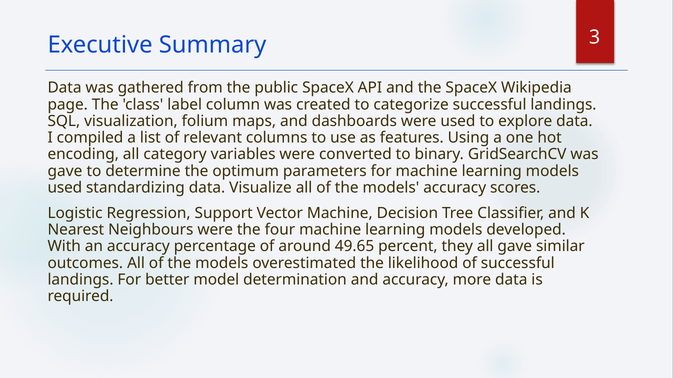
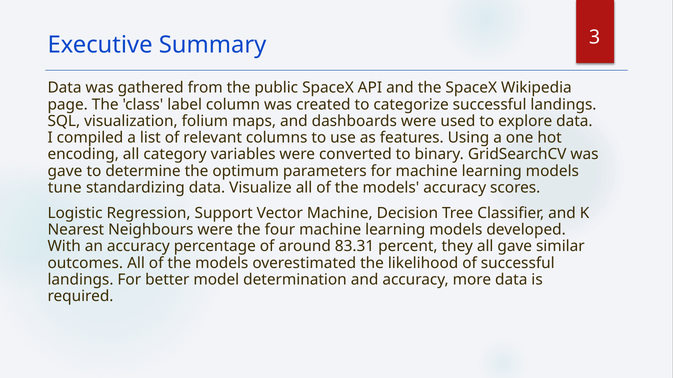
used at (65, 188): used -> tune
49.65: 49.65 -> 83.31
